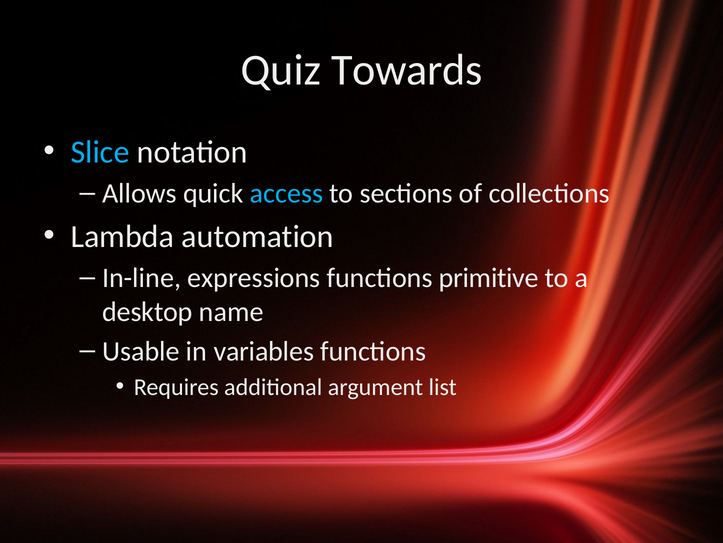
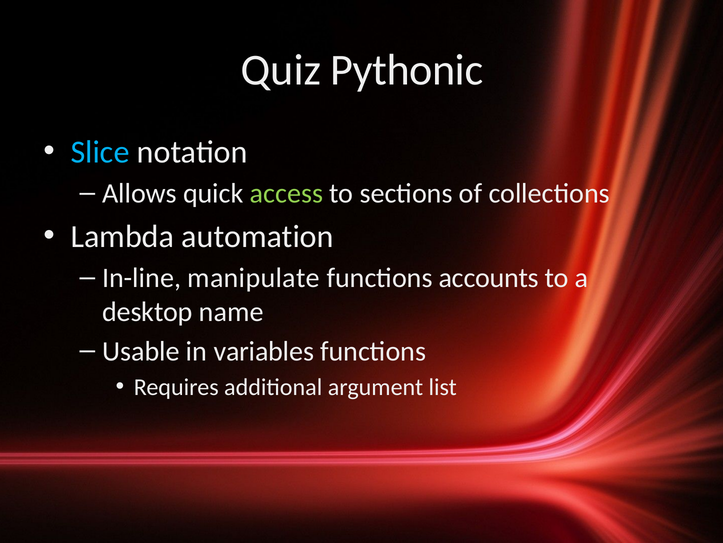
Towards: Towards -> Pythonic
access colour: light blue -> light green
expressions: expressions -> manipulate
primitive: primitive -> accounts
